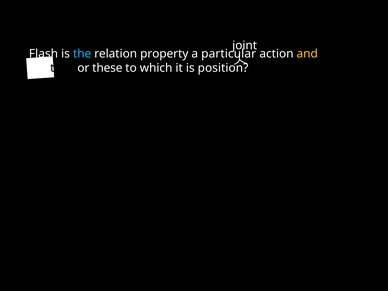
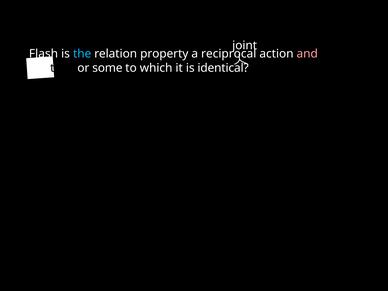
particular: particular -> reciprocal
and colour: yellow -> pink
these: these -> some
position: position -> identical
